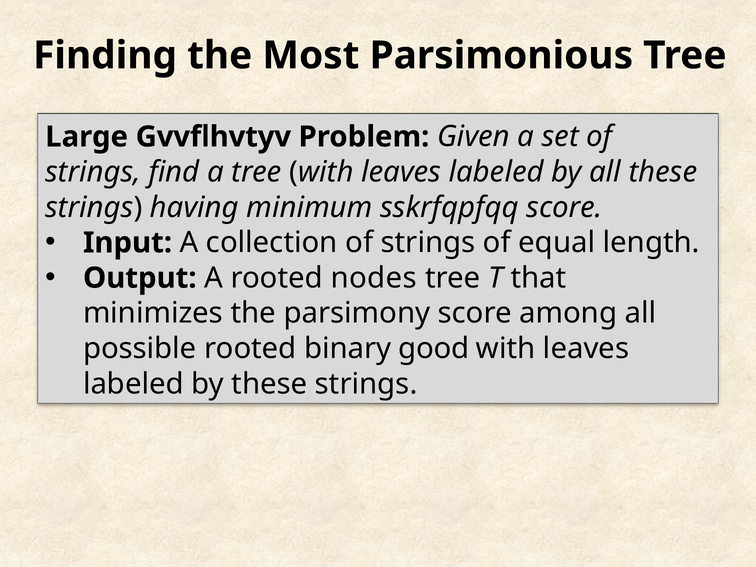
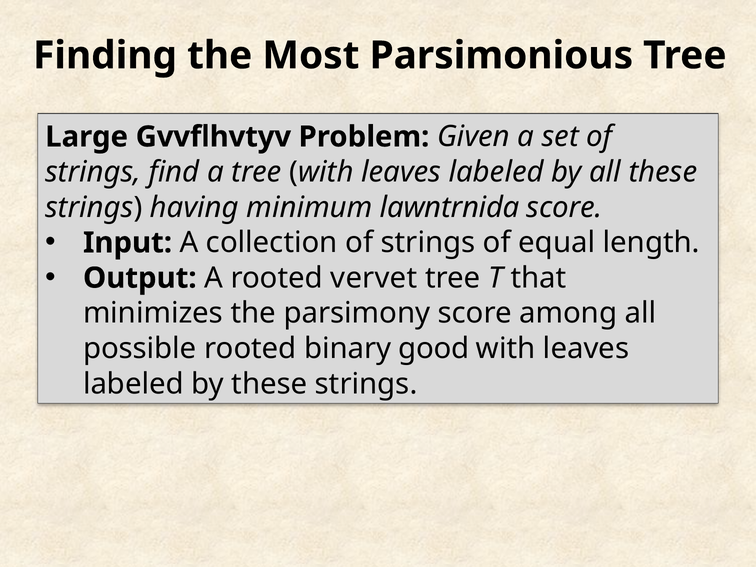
sskrfqpfqq: sskrfqpfqq -> lawntrnida
nodes: nodes -> vervet
